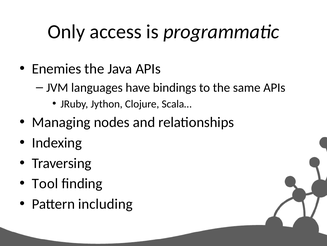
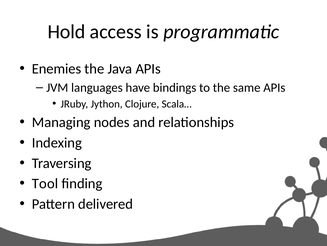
Only: Only -> Hold
including: including -> delivered
